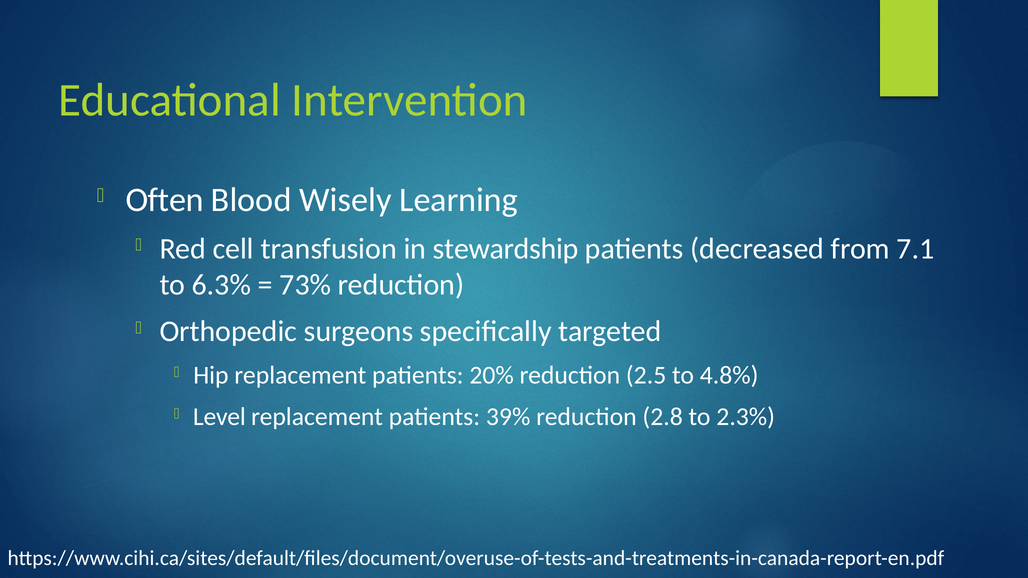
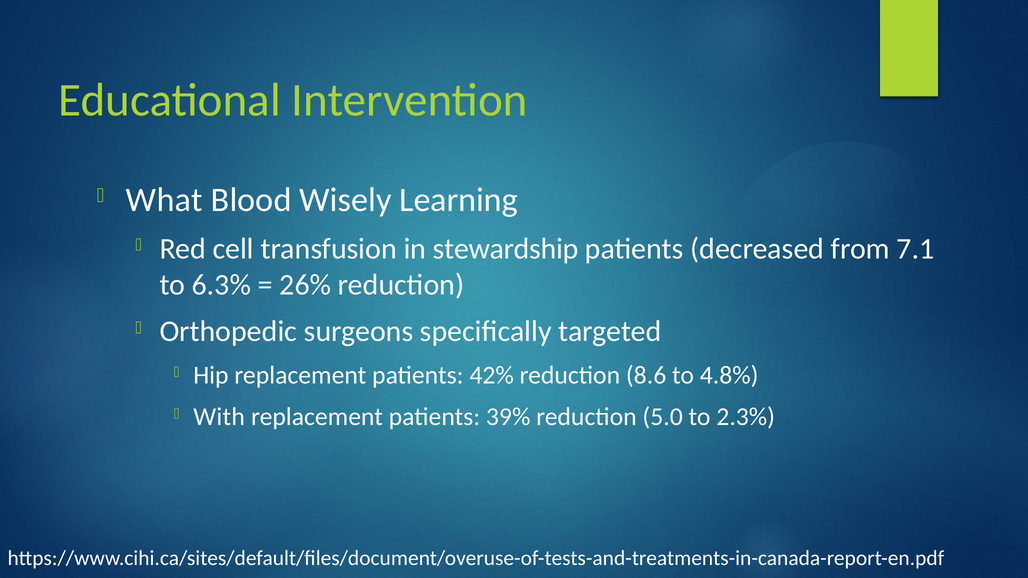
Often: Often -> What
73%: 73% -> 26%
20%: 20% -> 42%
2.5: 2.5 -> 8.6
Level: Level -> With
2.8: 2.8 -> 5.0
